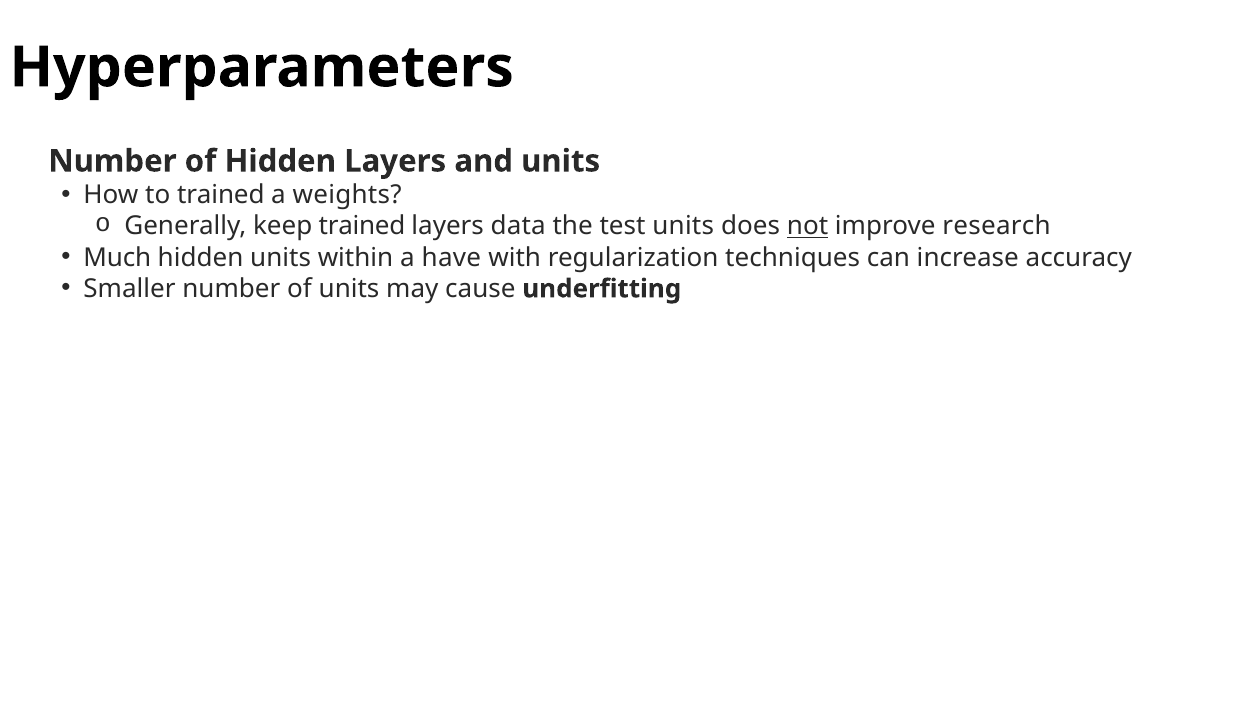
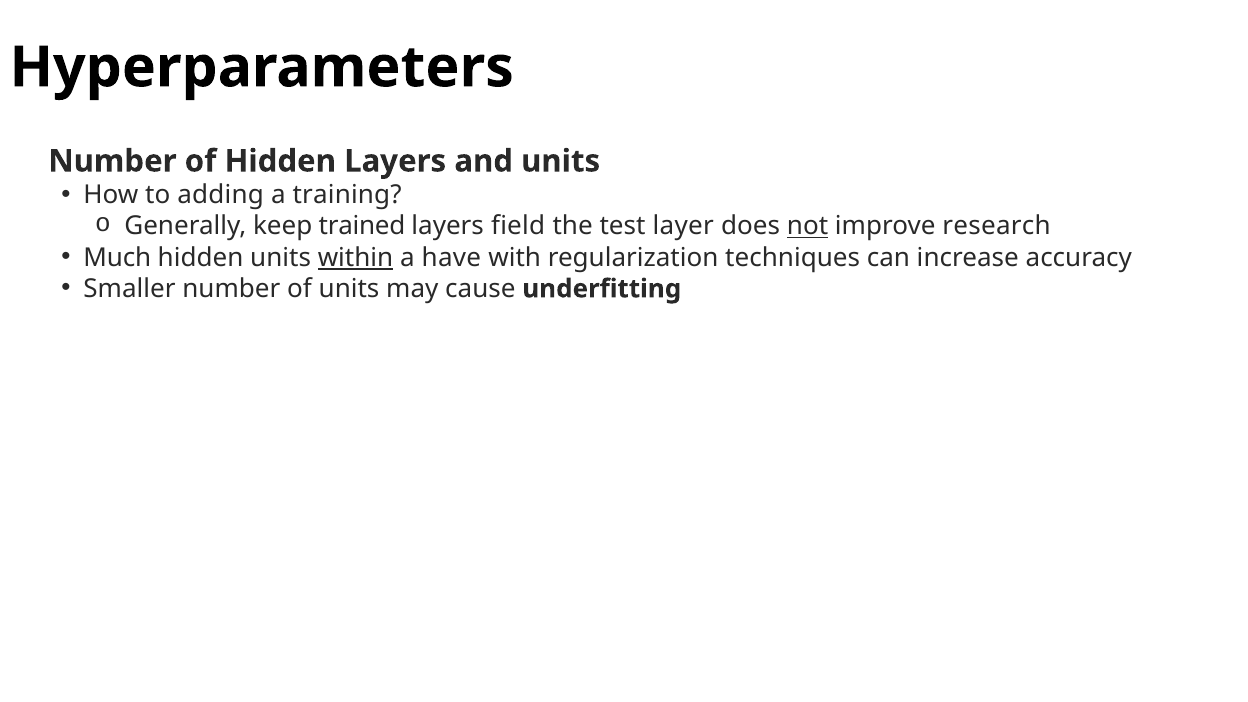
to trained: trained -> adding
weights: weights -> training
data: data -> field
test units: units -> layer
within underline: none -> present
